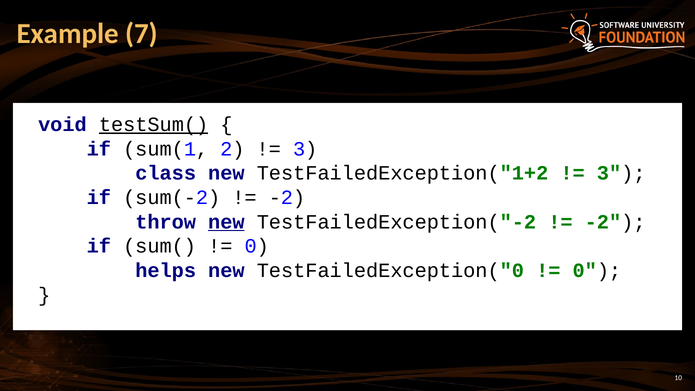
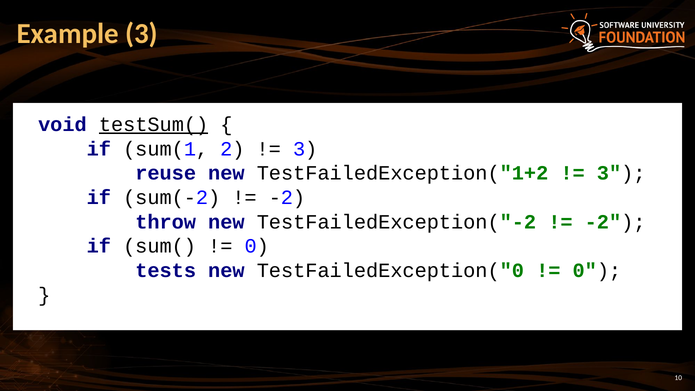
Example 7: 7 -> 3
class: class -> reuse
new at (226, 222) underline: present -> none
helps: helps -> tests
